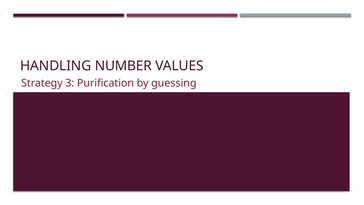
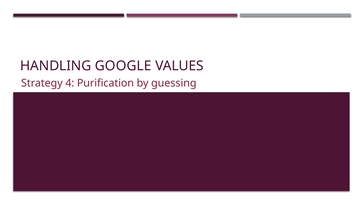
NUMBER: NUMBER -> GOOGLE
3: 3 -> 4
